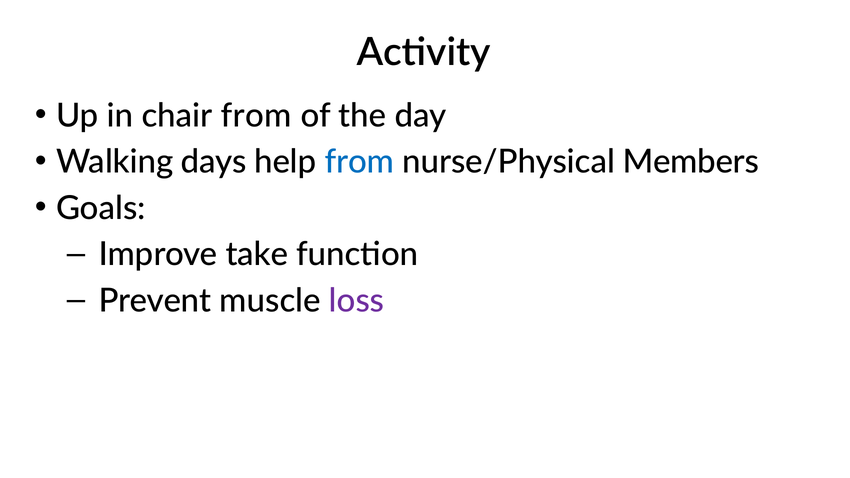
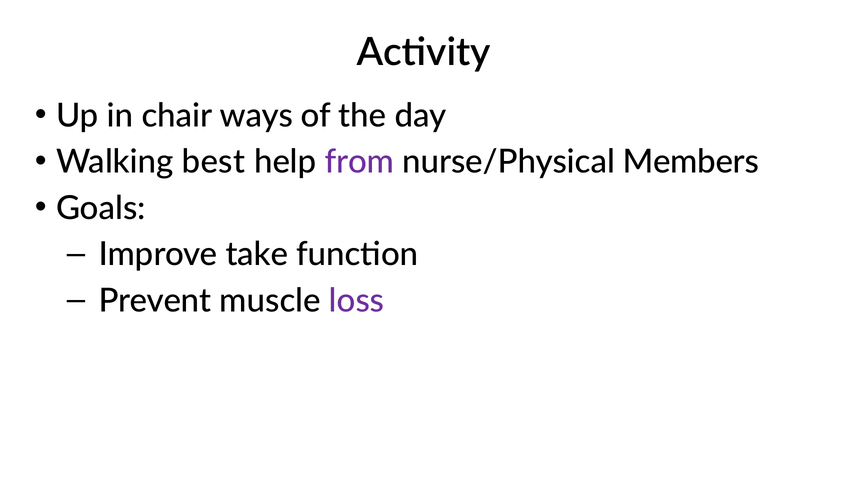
chair from: from -> ways
days: days -> best
from at (359, 162) colour: blue -> purple
